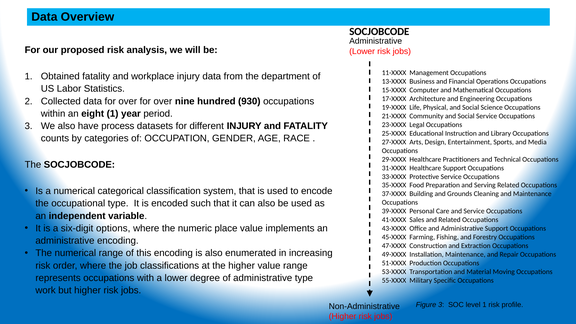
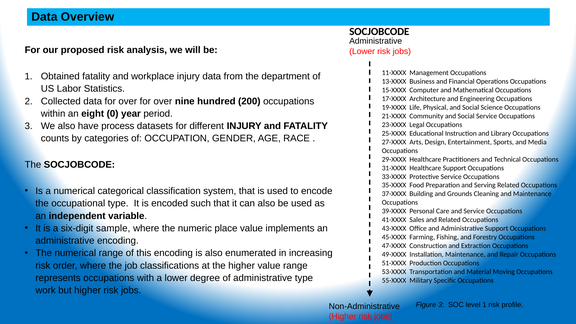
930: 930 -> 200
eight 1: 1 -> 0
options: options -> sample
